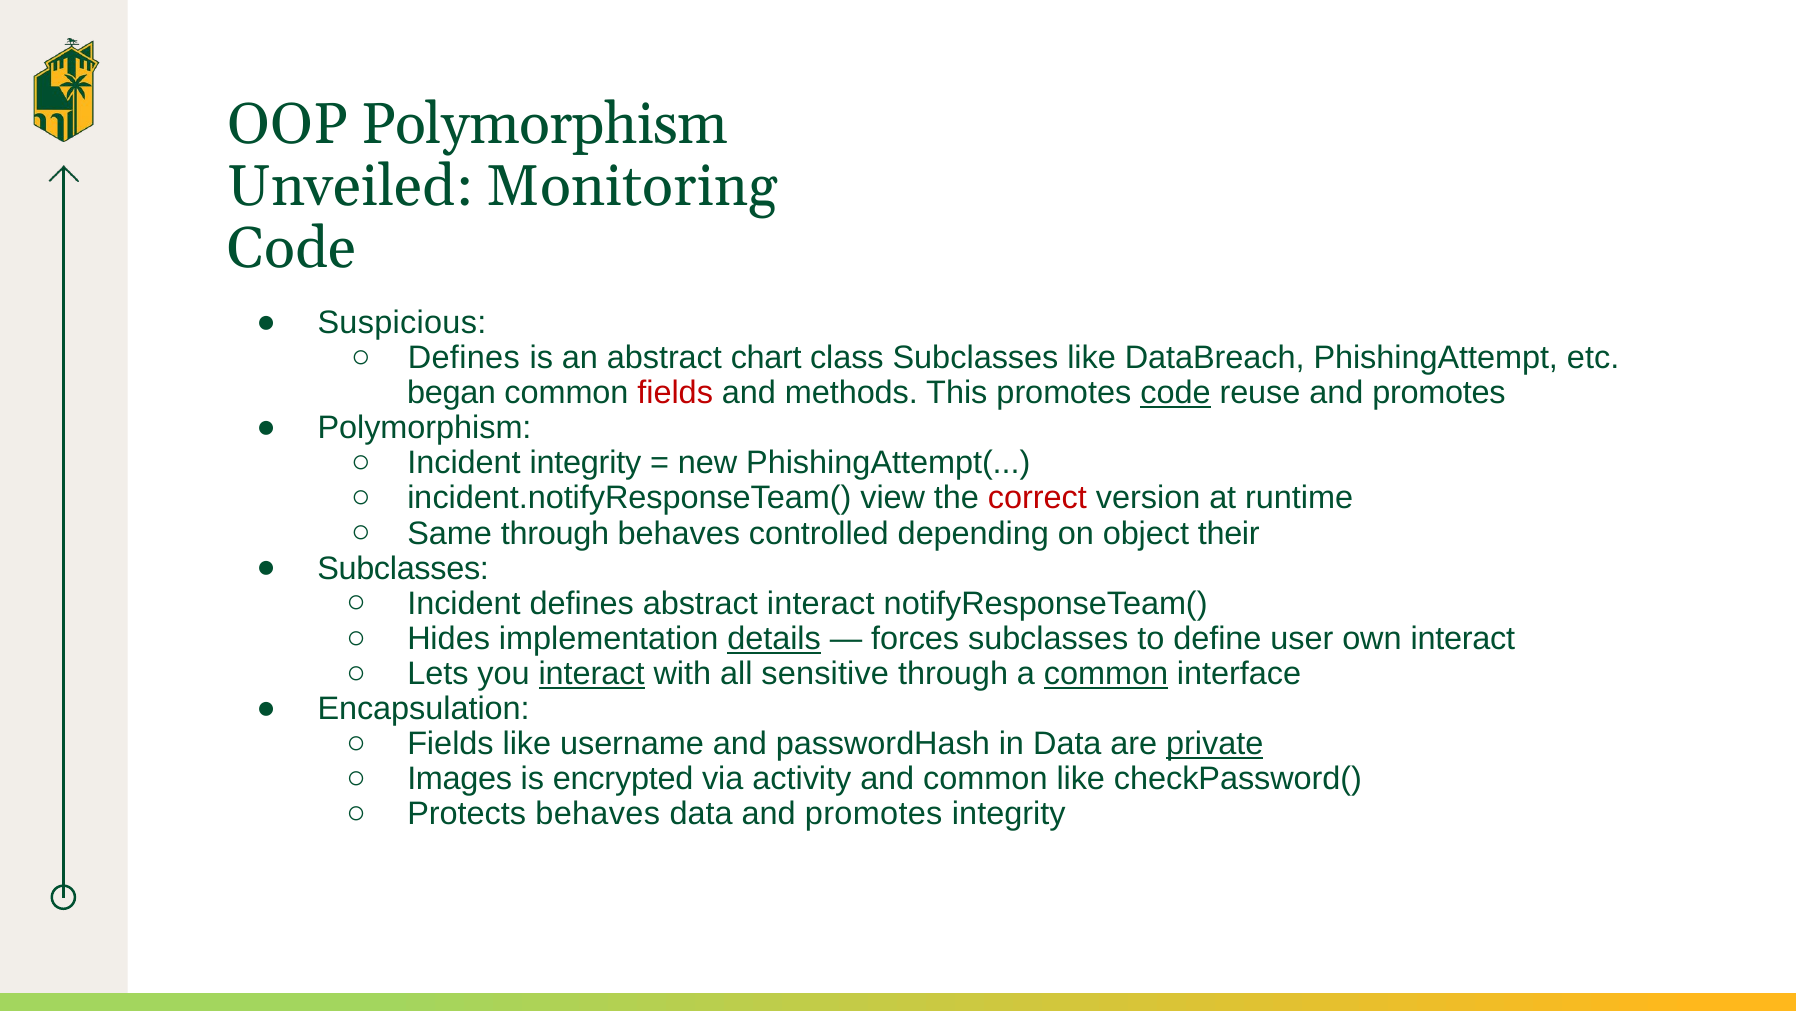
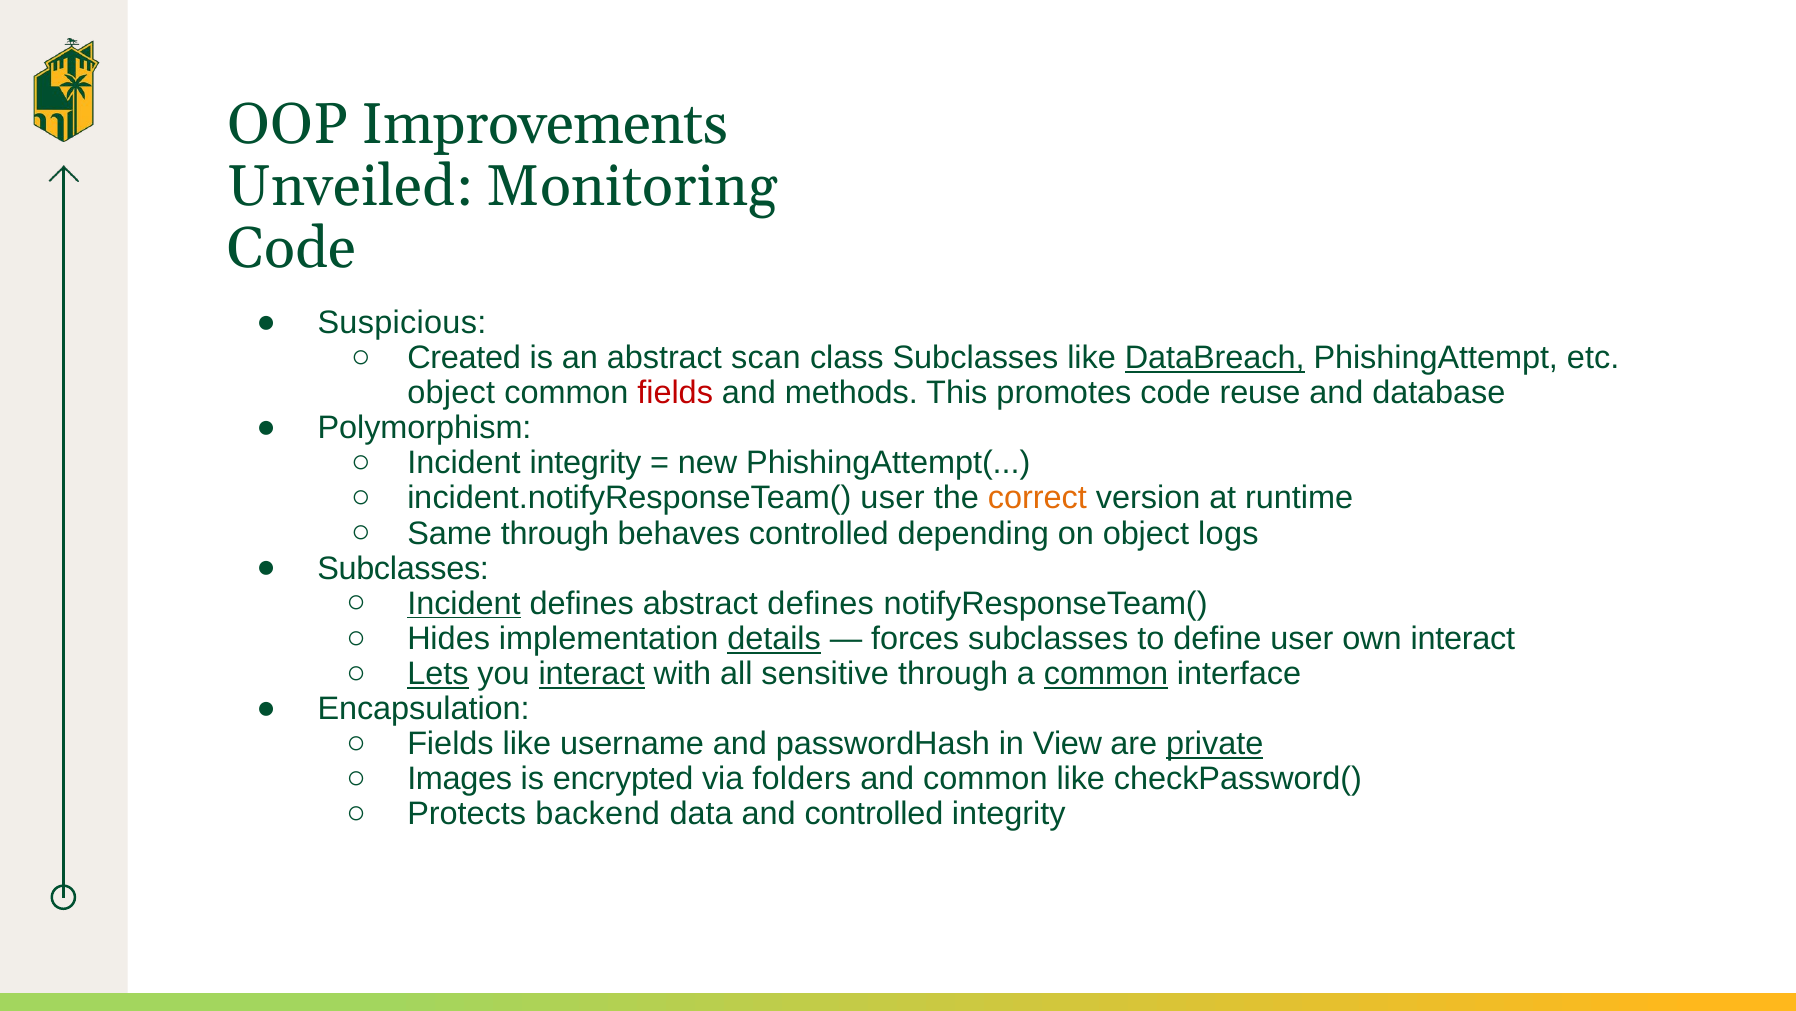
OOP Polymorphism: Polymorphism -> Improvements
Defines at (464, 358): Defines -> Created
chart: chart -> scan
DataBreach underline: none -> present
began at (452, 393): began -> object
code at (1176, 393) underline: present -> none
reuse and promotes: promotes -> database
incident.notifyResponseTeam( view: view -> user
correct colour: red -> orange
their: their -> logs
Incident at (464, 603) underline: none -> present
abstract interact: interact -> defines
Lets underline: none -> present
in Data: Data -> View
activity: activity -> folders
Protects behaves: behaves -> backend
data and promotes: promotes -> controlled
